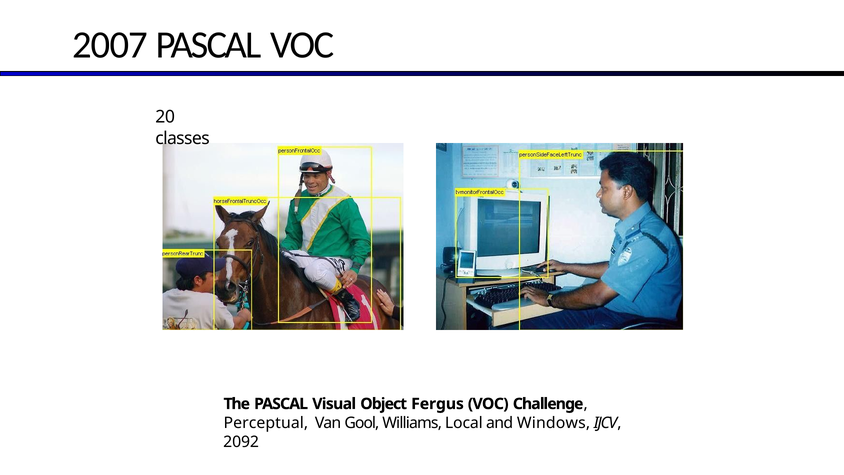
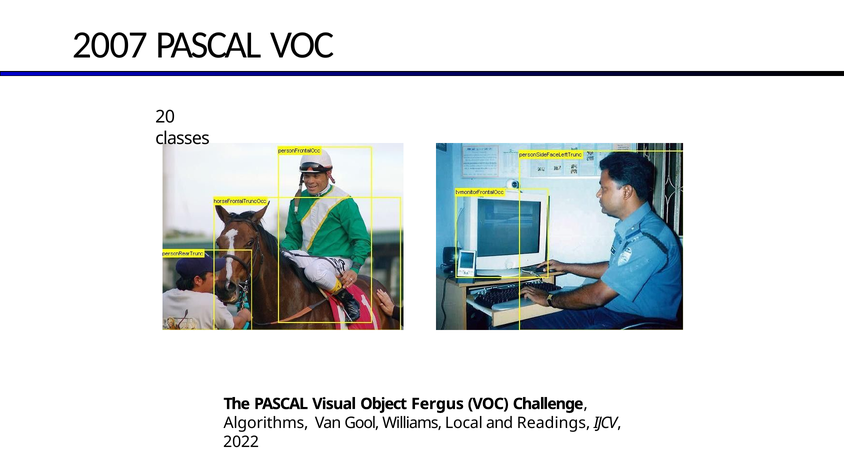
Perceptual: Perceptual -> Algorithms
Windows: Windows -> Readings
2092: 2092 -> 2022
